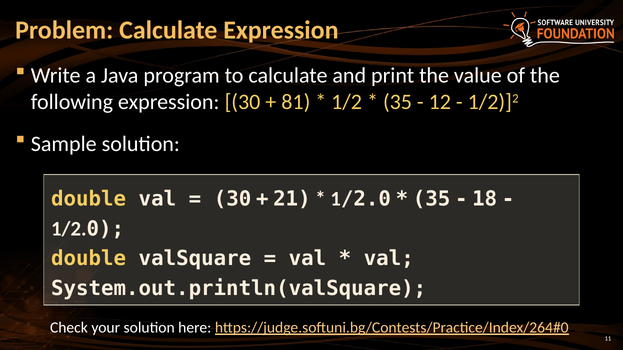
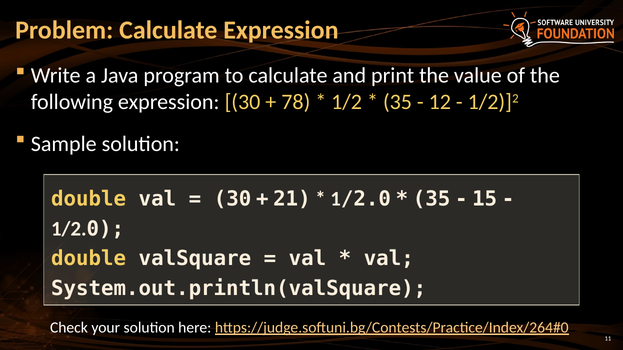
81: 81 -> 78
18: 18 -> 15
